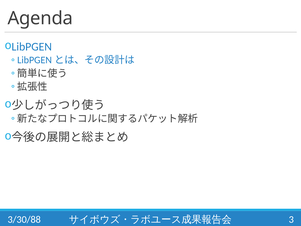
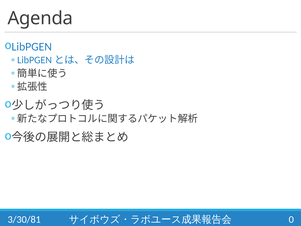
3/30/88: 3/30/88 -> 3/30/81
3: 3 -> 0
